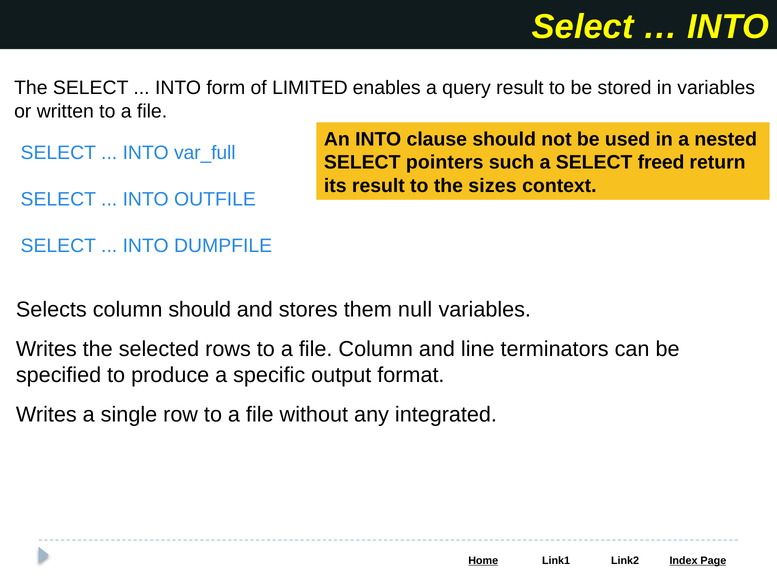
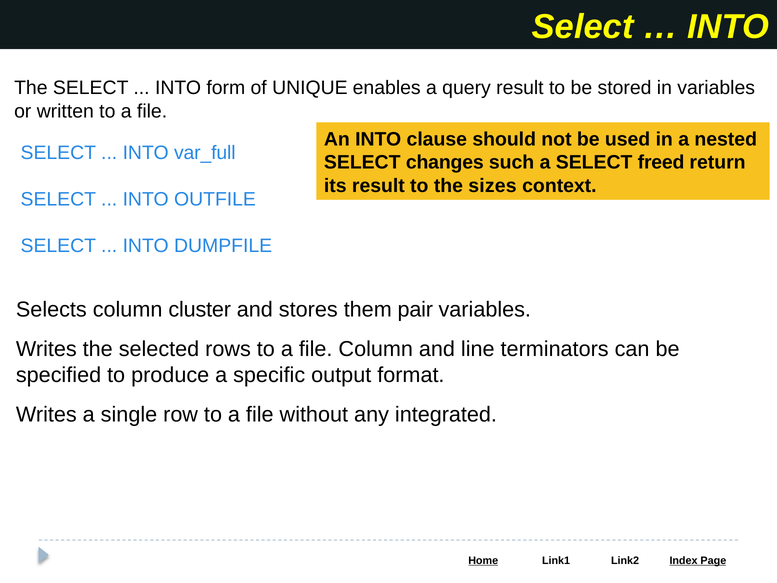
LIMITED: LIMITED -> UNIQUE
pointers: pointers -> changes
column should: should -> cluster
null: null -> pair
